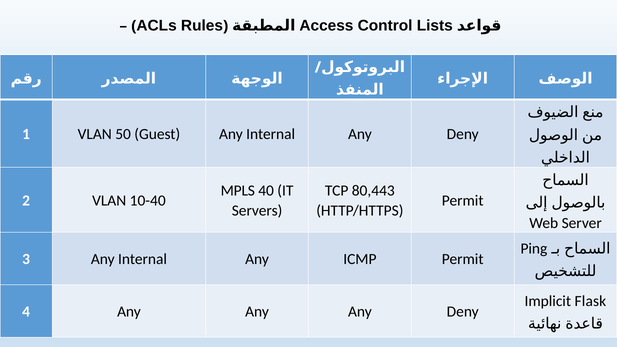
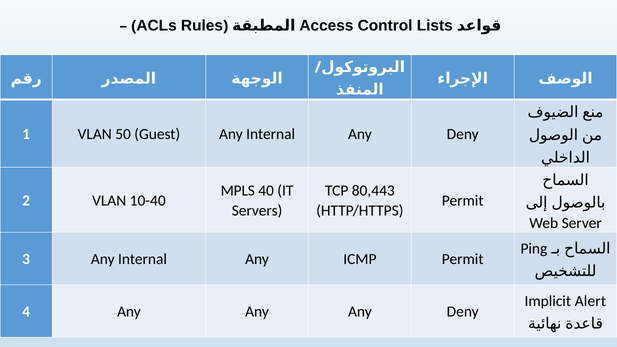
Flask: Flask -> Alert
